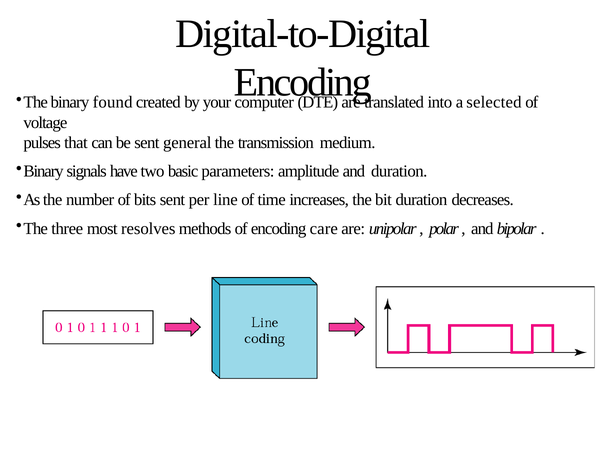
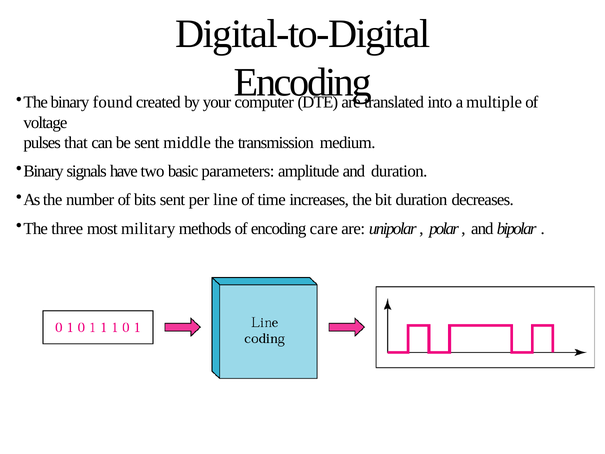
selected: selected -> multiple
general: general -> middle
resolves: resolves -> military
